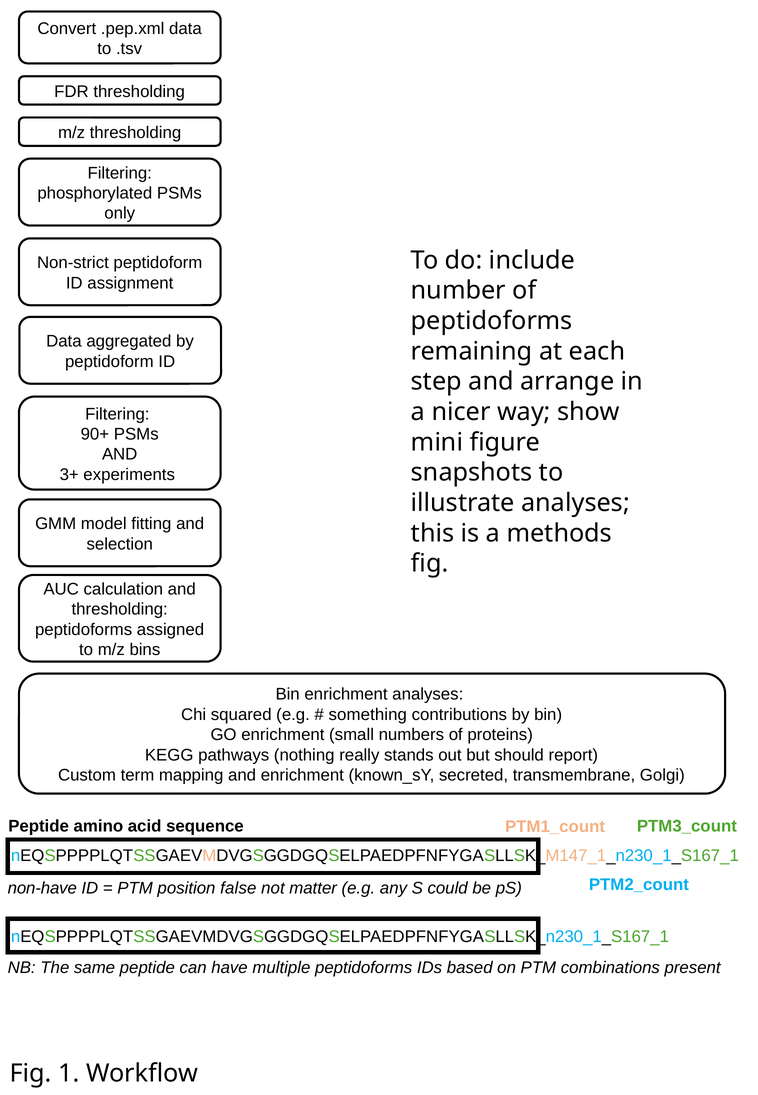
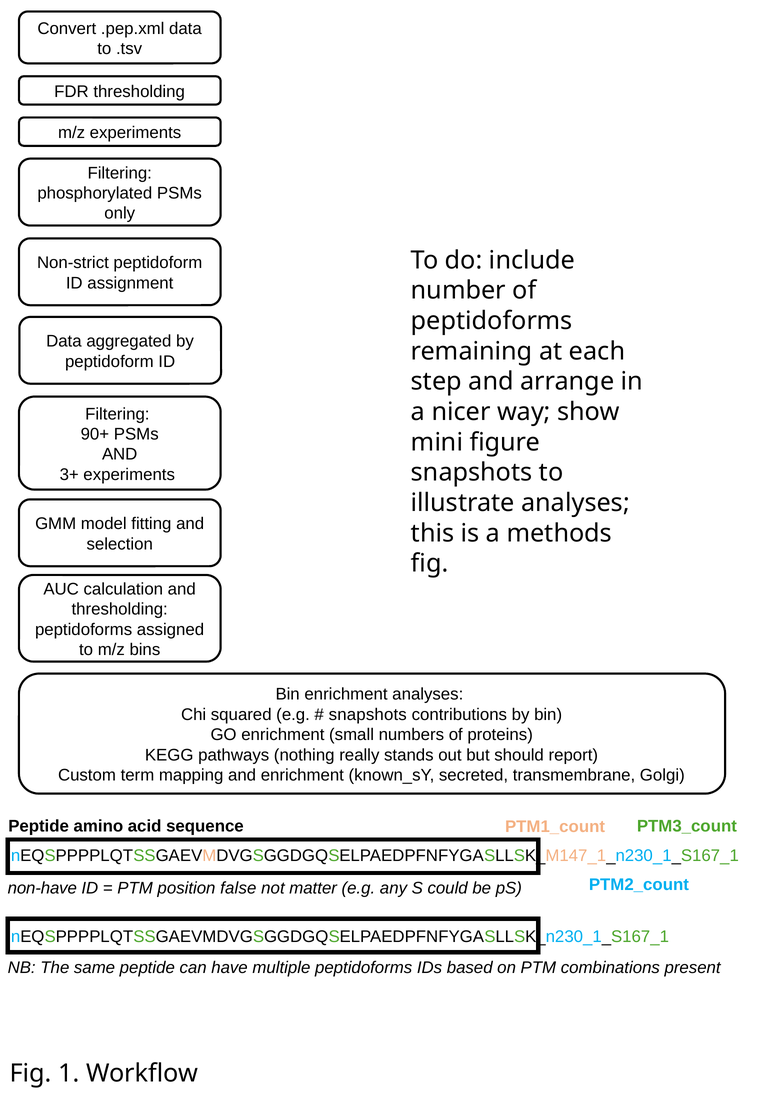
m/z thresholding: thresholding -> experiments
something at (368, 714): something -> snapshots
